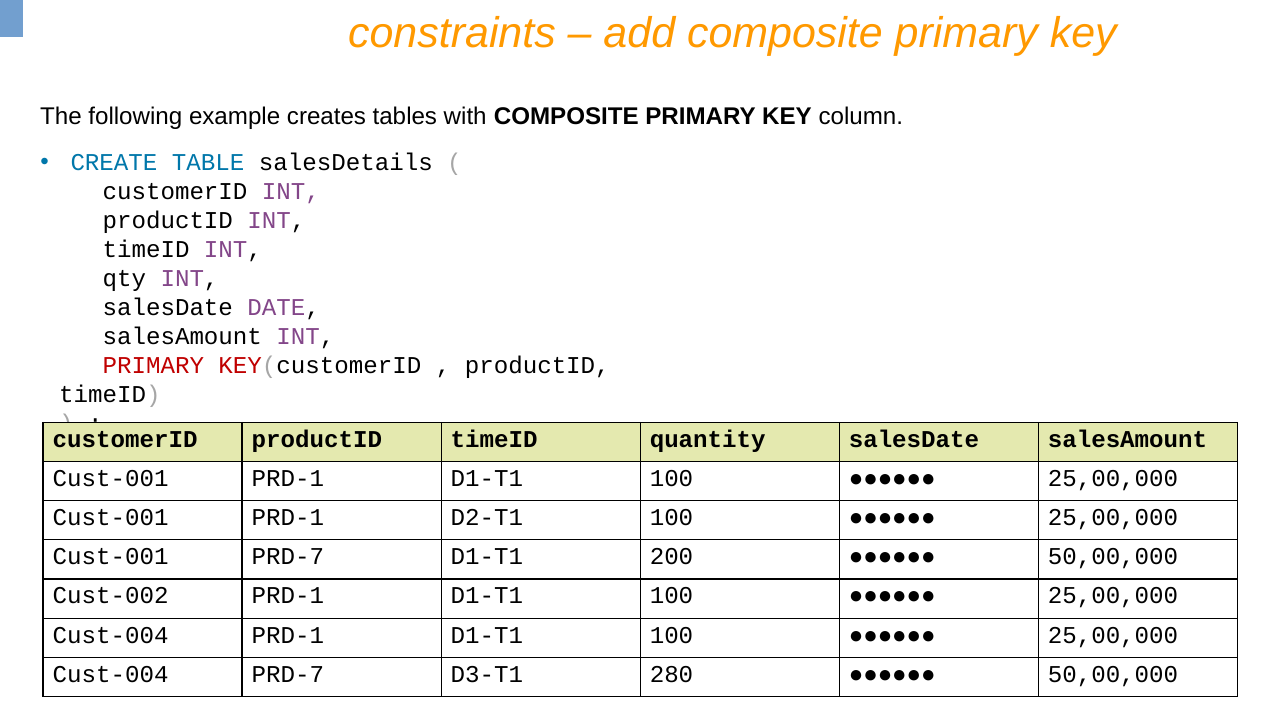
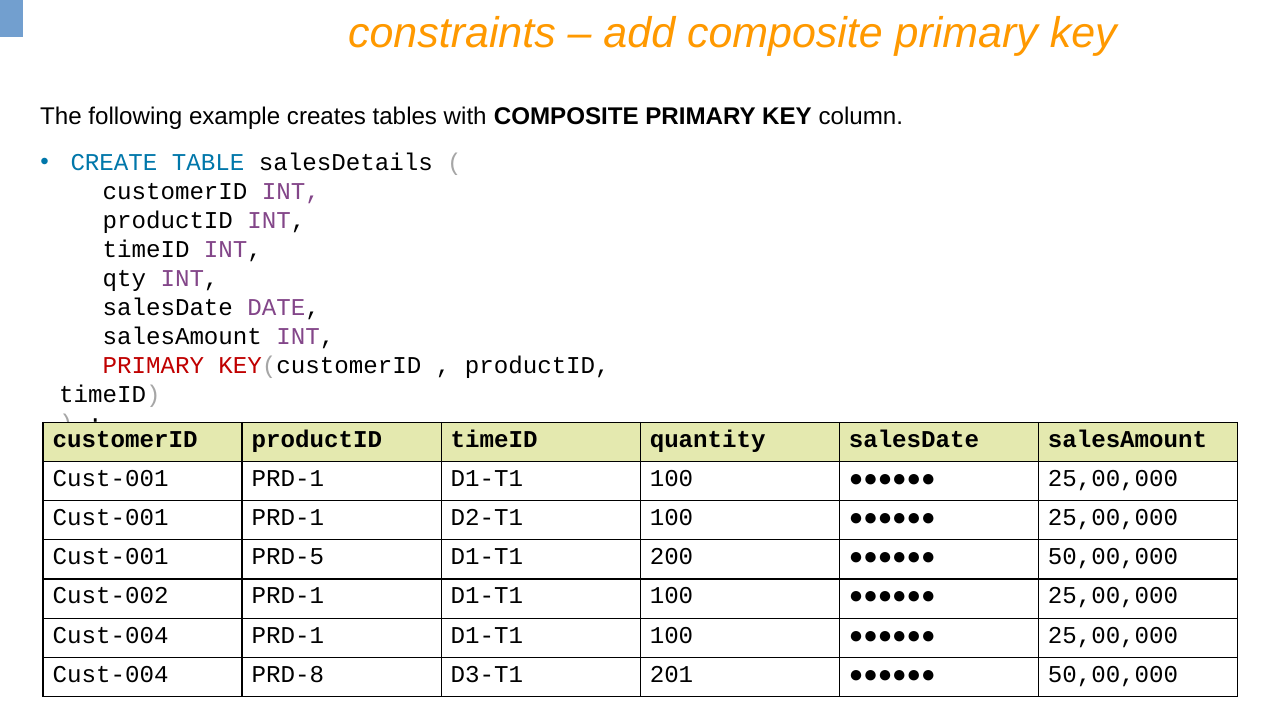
Cust-001 PRD-7: PRD-7 -> PRD-5
Cust-004 PRD-7: PRD-7 -> PRD-8
280: 280 -> 201
